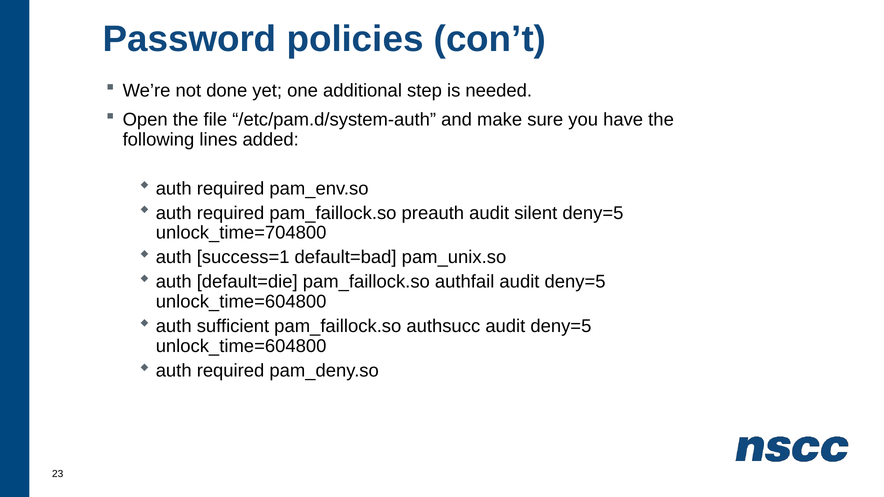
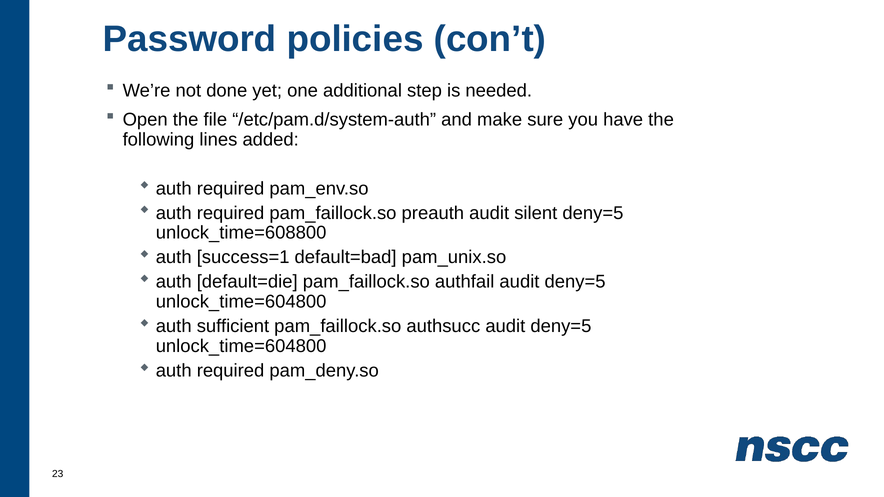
unlock_time=704800: unlock_time=704800 -> unlock_time=608800
